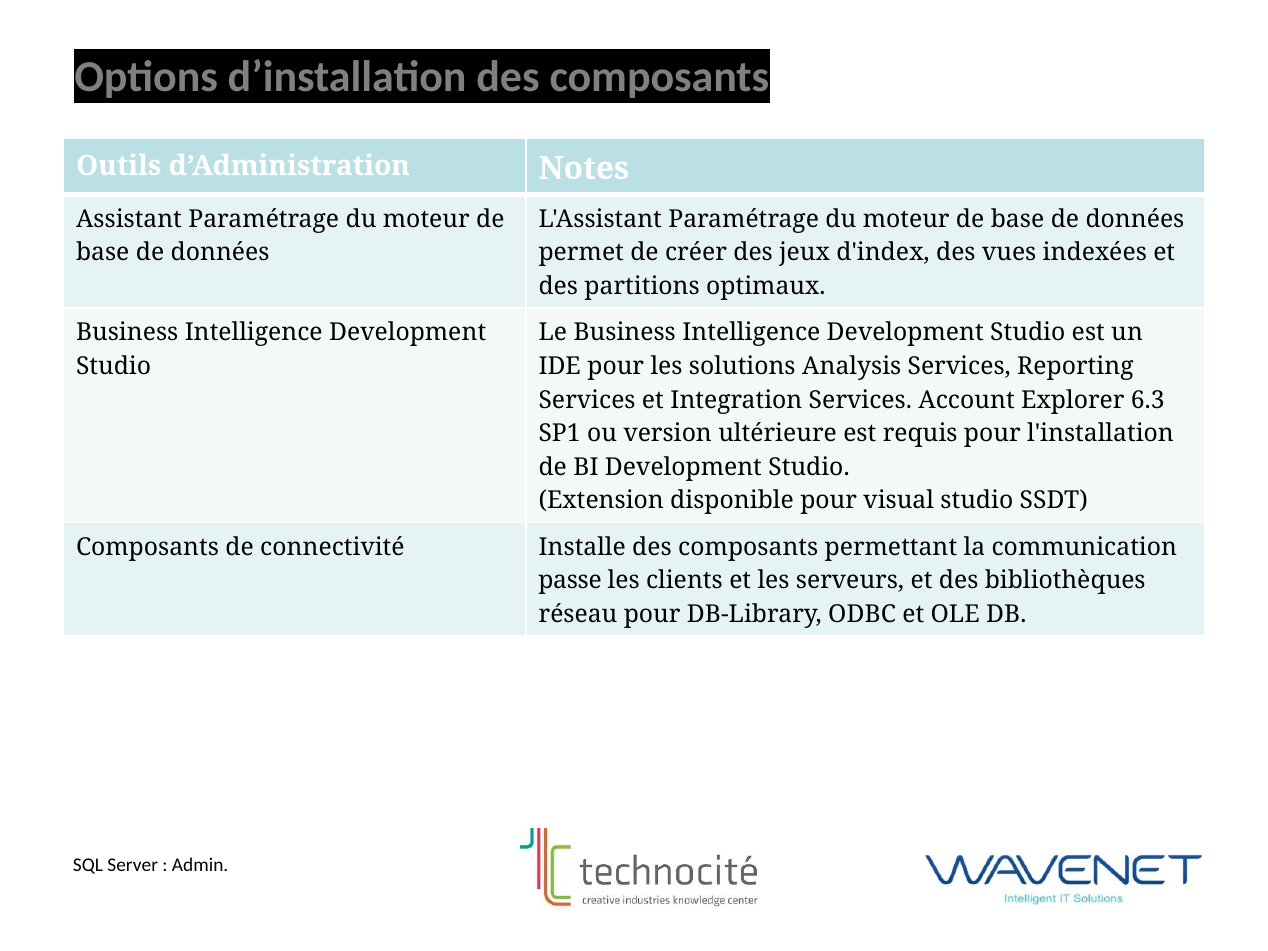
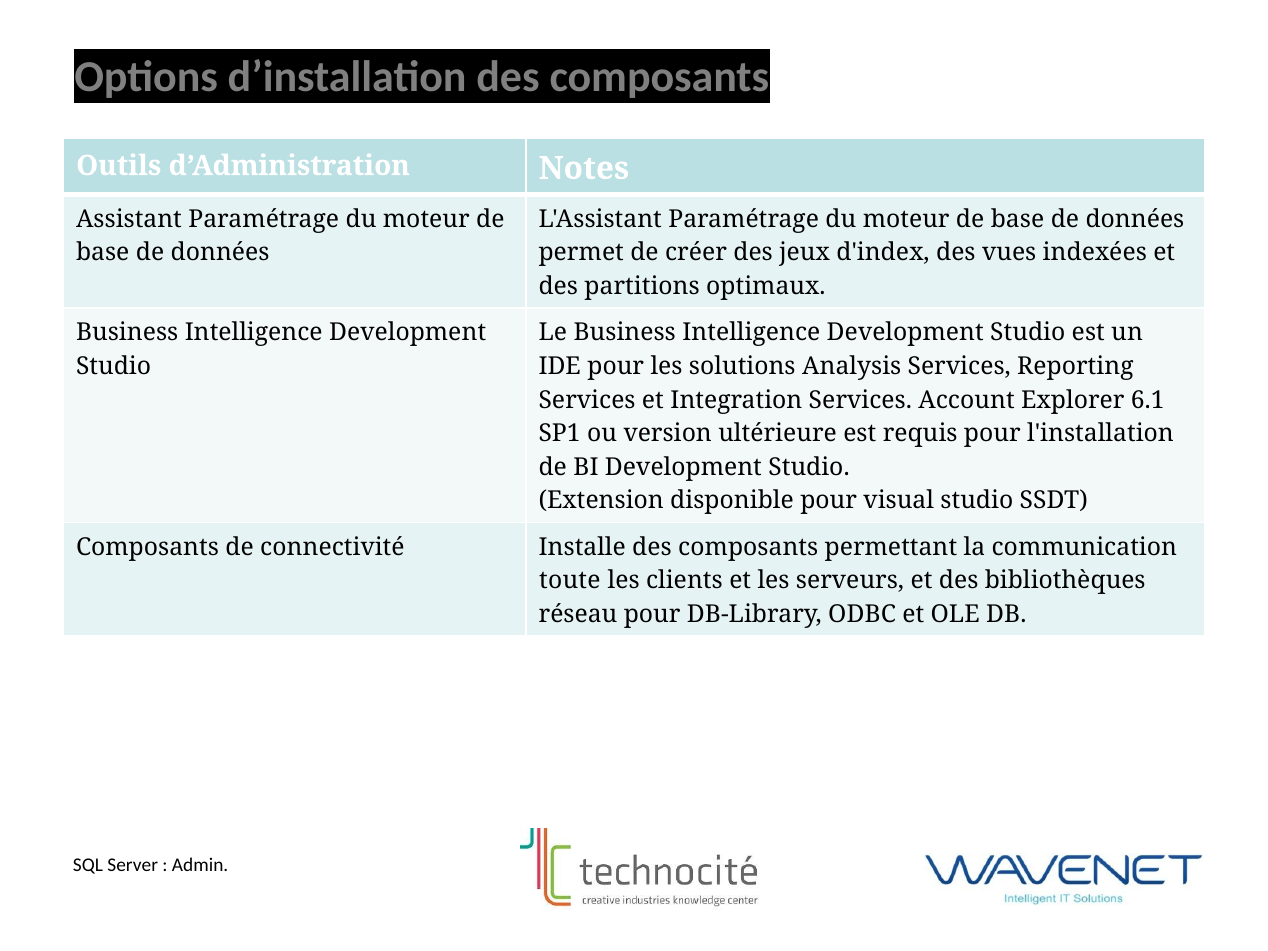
6.3: 6.3 -> 6.1
passe: passe -> toute
